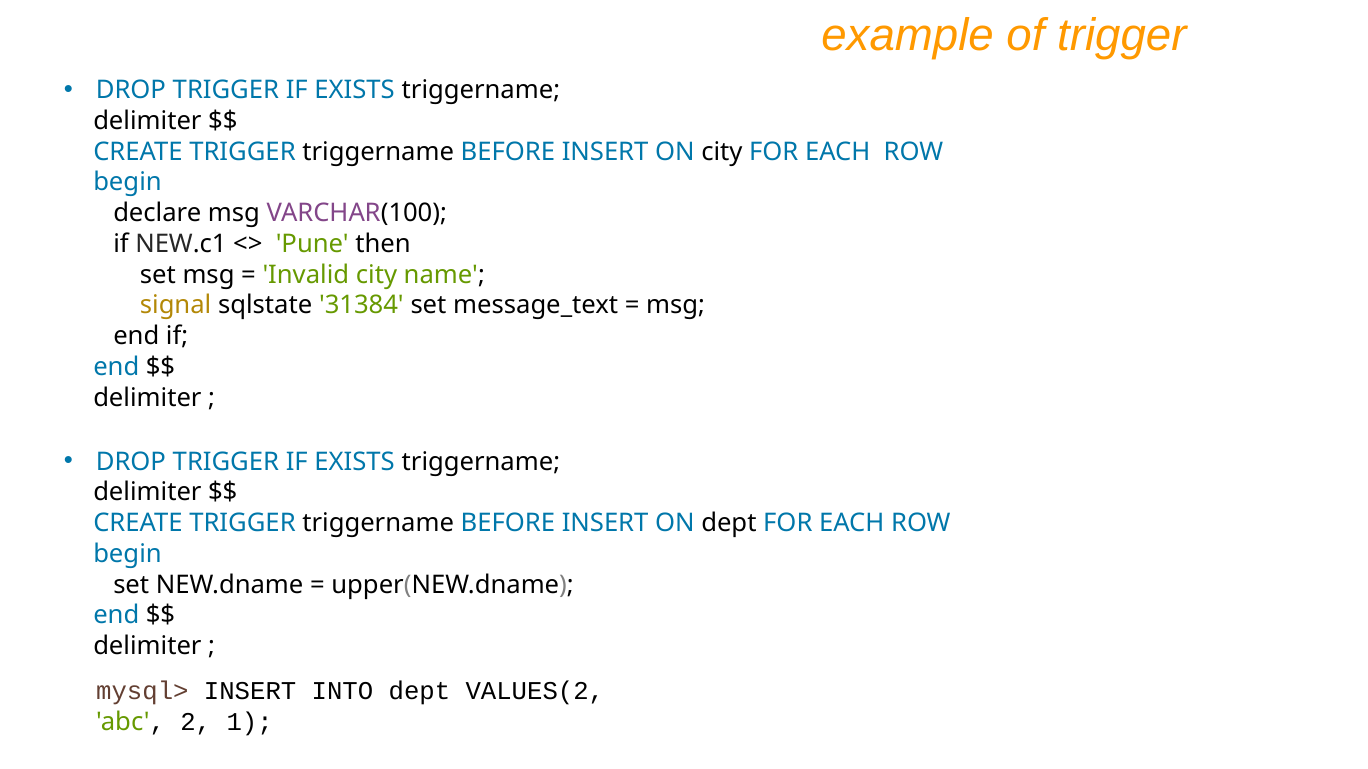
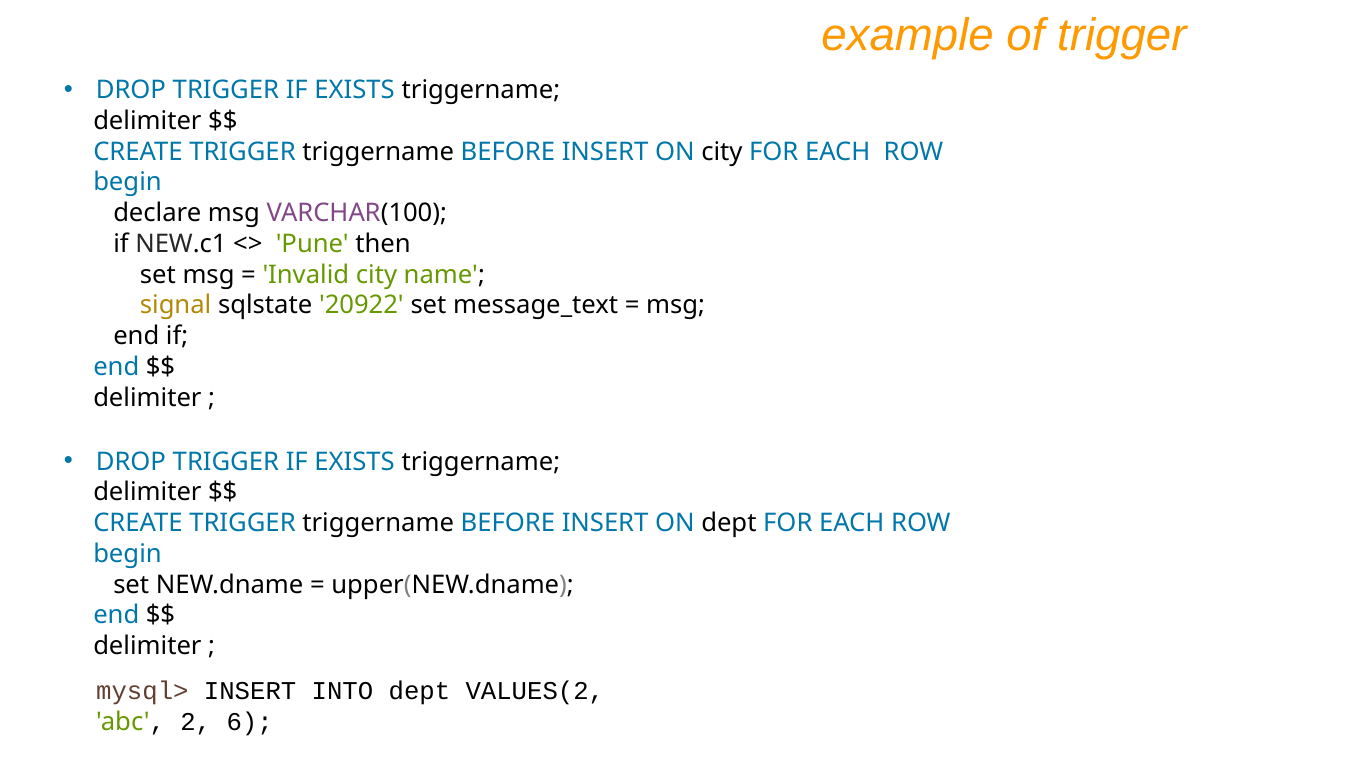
31384: 31384 -> 20922
1: 1 -> 6
